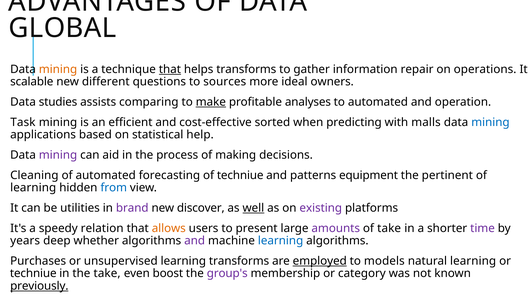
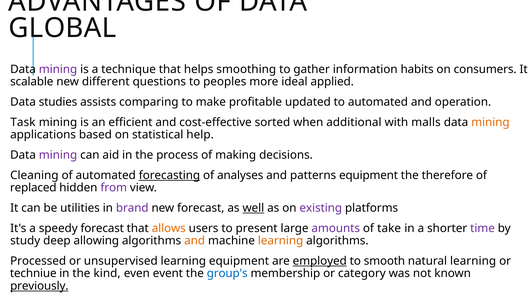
mining at (58, 69) colour: orange -> purple
that at (170, 69) underline: present -> none
helps transforms: transforms -> smoothing
repair: repair -> habits
operations: operations -> consumers
sources: sources -> peoples
owners: owners -> applied
make underline: present -> none
analyses: analyses -> updated
predicting: predicting -> additional
mining at (490, 122) colour: blue -> orange
forecasting underline: none -> present
of techniue: techniue -> analyses
pertinent: pertinent -> therefore
learning at (33, 188): learning -> replaced
from colour: blue -> purple
new discover: discover -> forecast
speedy relation: relation -> forecast
years: years -> study
whether: whether -> allowing
and at (195, 241) colour: purple -> orange
learning at (281, 241) colour: blue -> orange
Purchases: Purchases -> Processed
learning transforms: transforms -> equipment
models: models -> smooth
the take: take -> kind
boost: boost -> event
group's colour: purple -> blue
